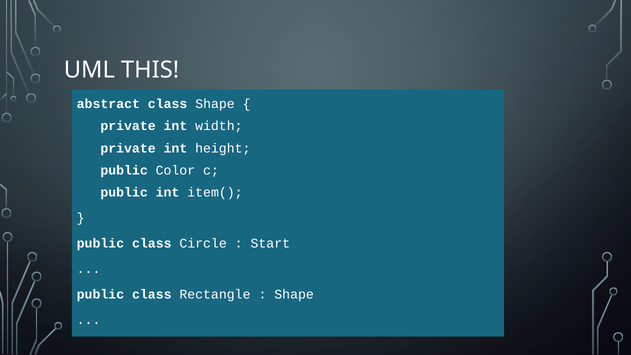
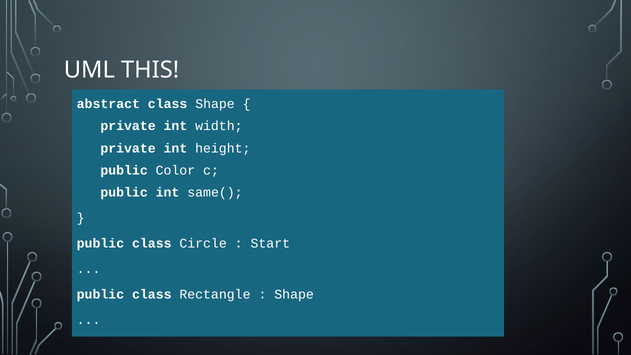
item(: item( -> same(
